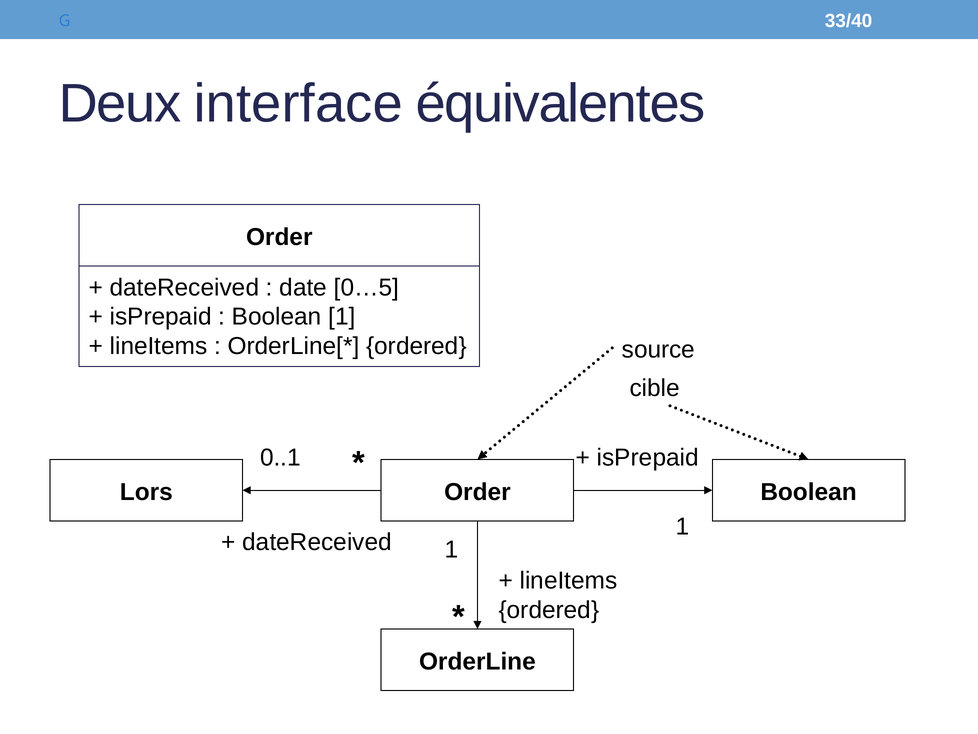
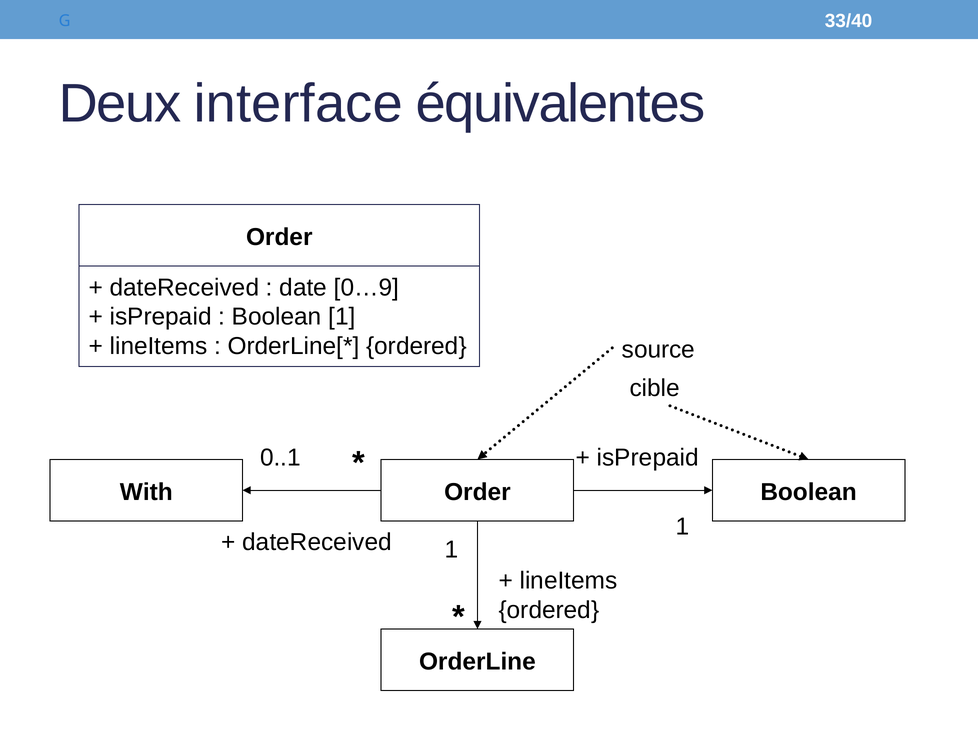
0…5: 0…5 -> 0…9
Lors: Lors -> With
